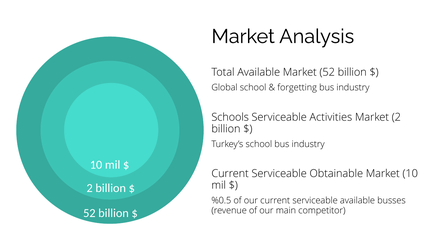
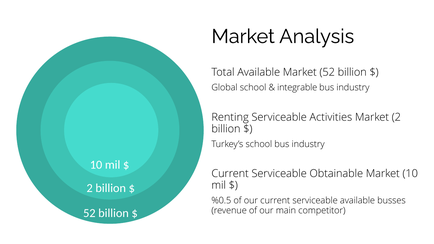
forgetting: forgetting -> integrable
Schools: Schools -> Renting
